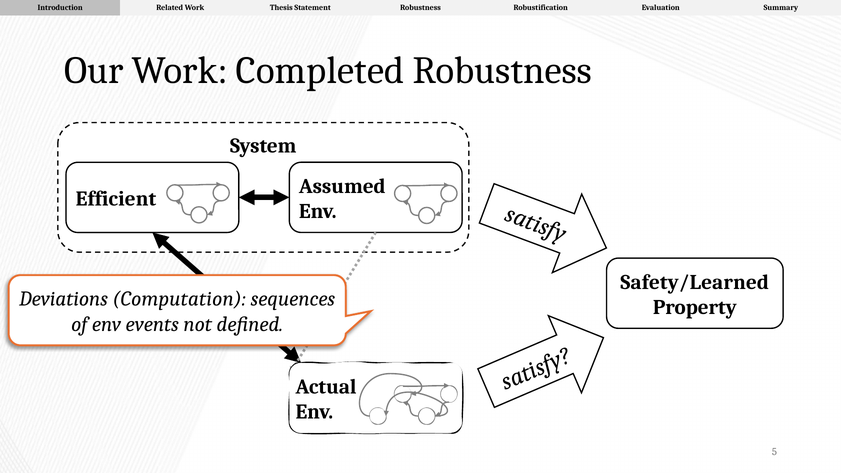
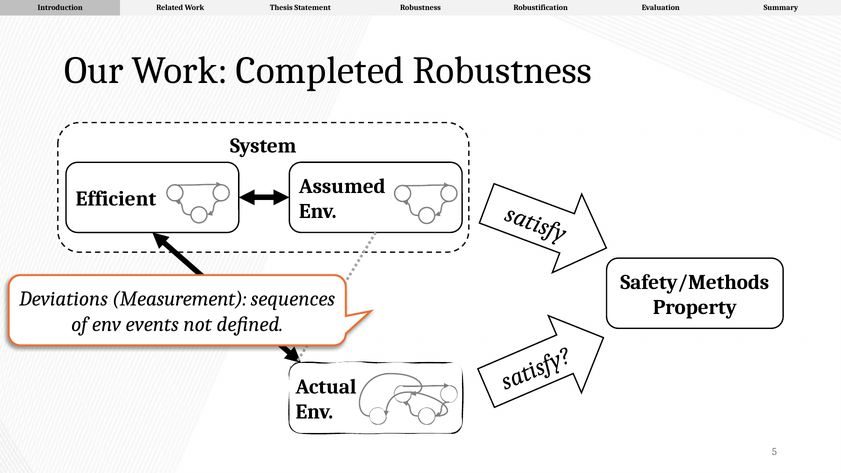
Safety/Learned: Safety/Learned -> Safety/Methods
Computation: Computation -> Measurement
